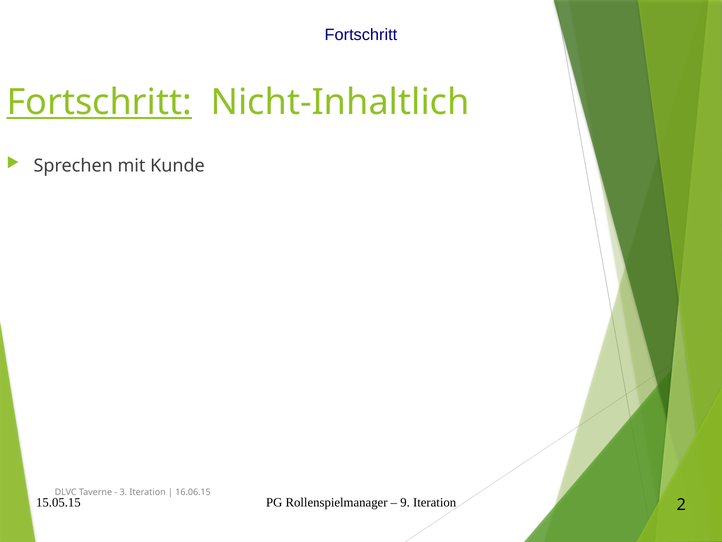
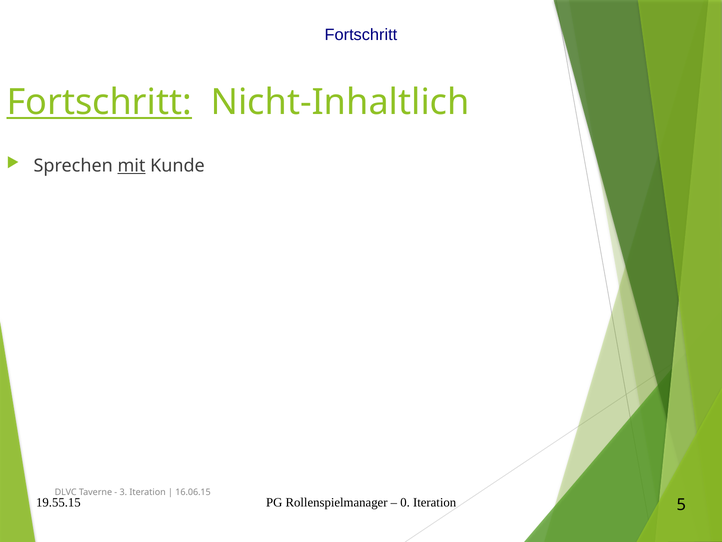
mit underline: none -> present
15.05.15: 15.05.15 -> 19.55.15
9: 9 -> 0
2: 2 -> 5
